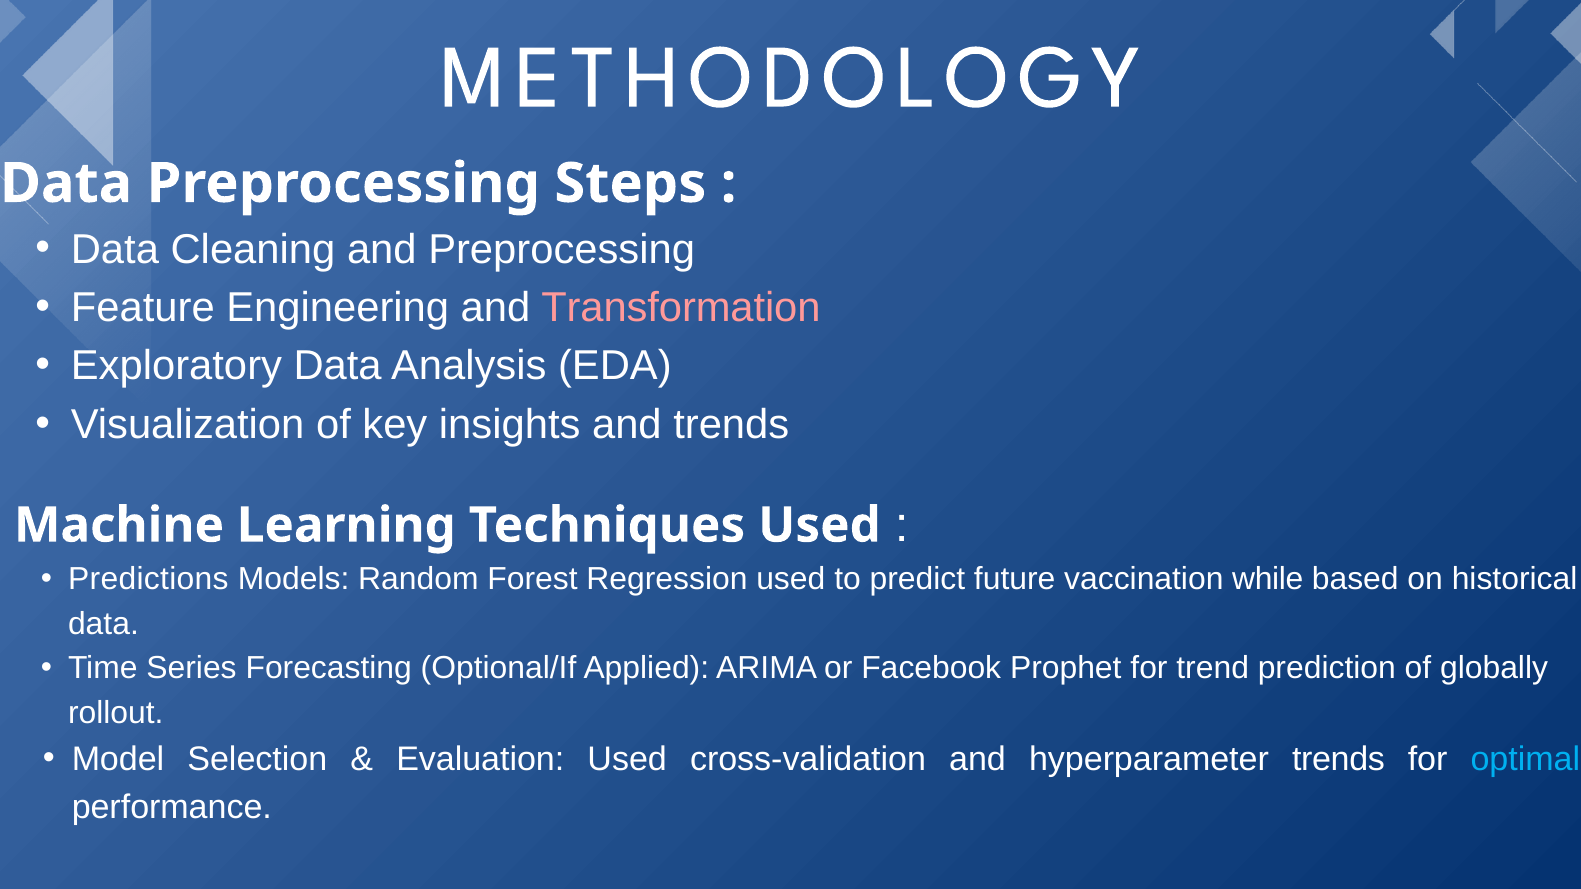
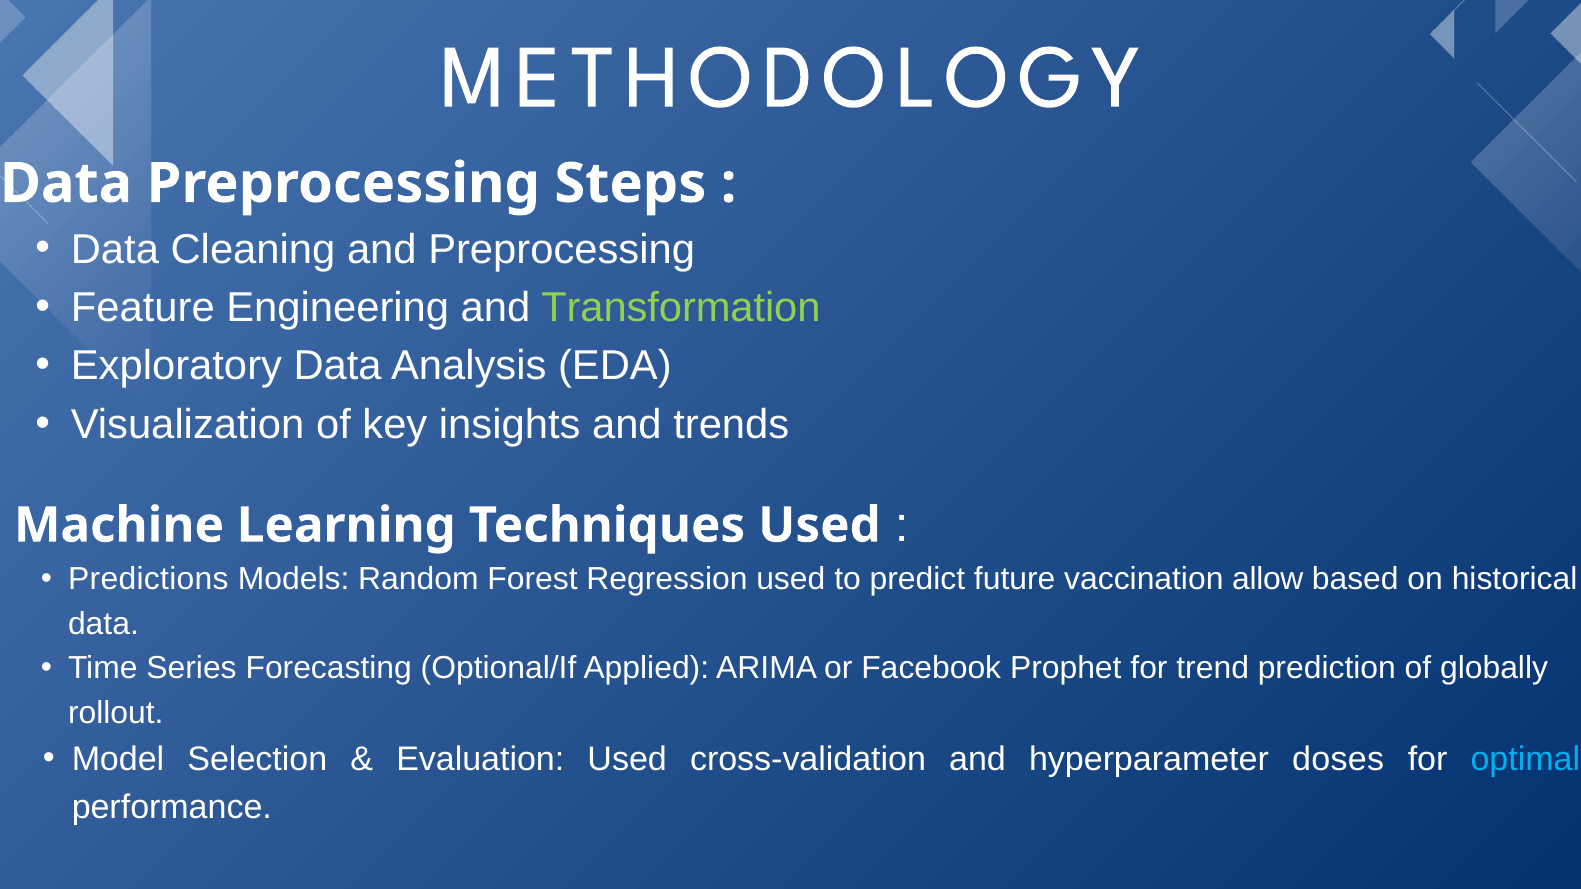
Transformation colour: pink -> light green
while: while -> allow
hyperparameter trends: trends -> doses
